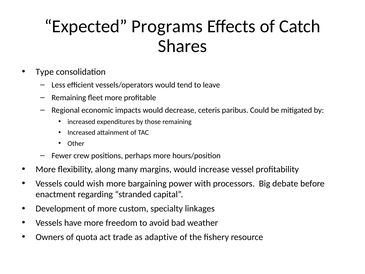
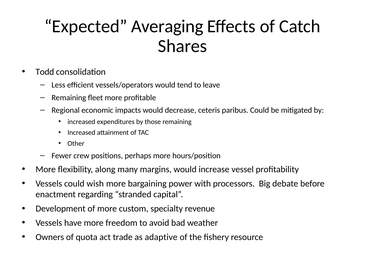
Programs: Programs -> Averaging
Type: Type -> Todd
linkages: linkages -> revenue
